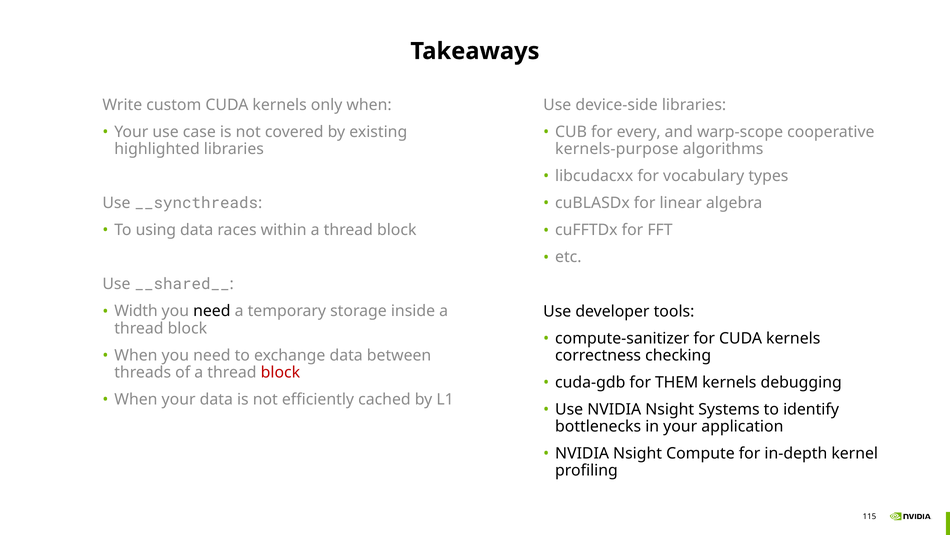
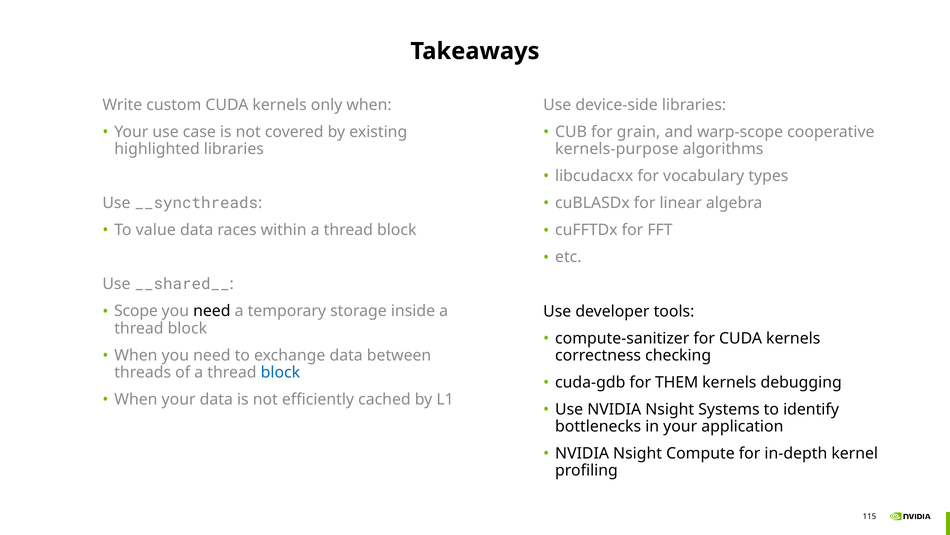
every: every -> grain
using: using -> value
Width: Width -> Scope
block at (280, 372) colour: red -> blue
